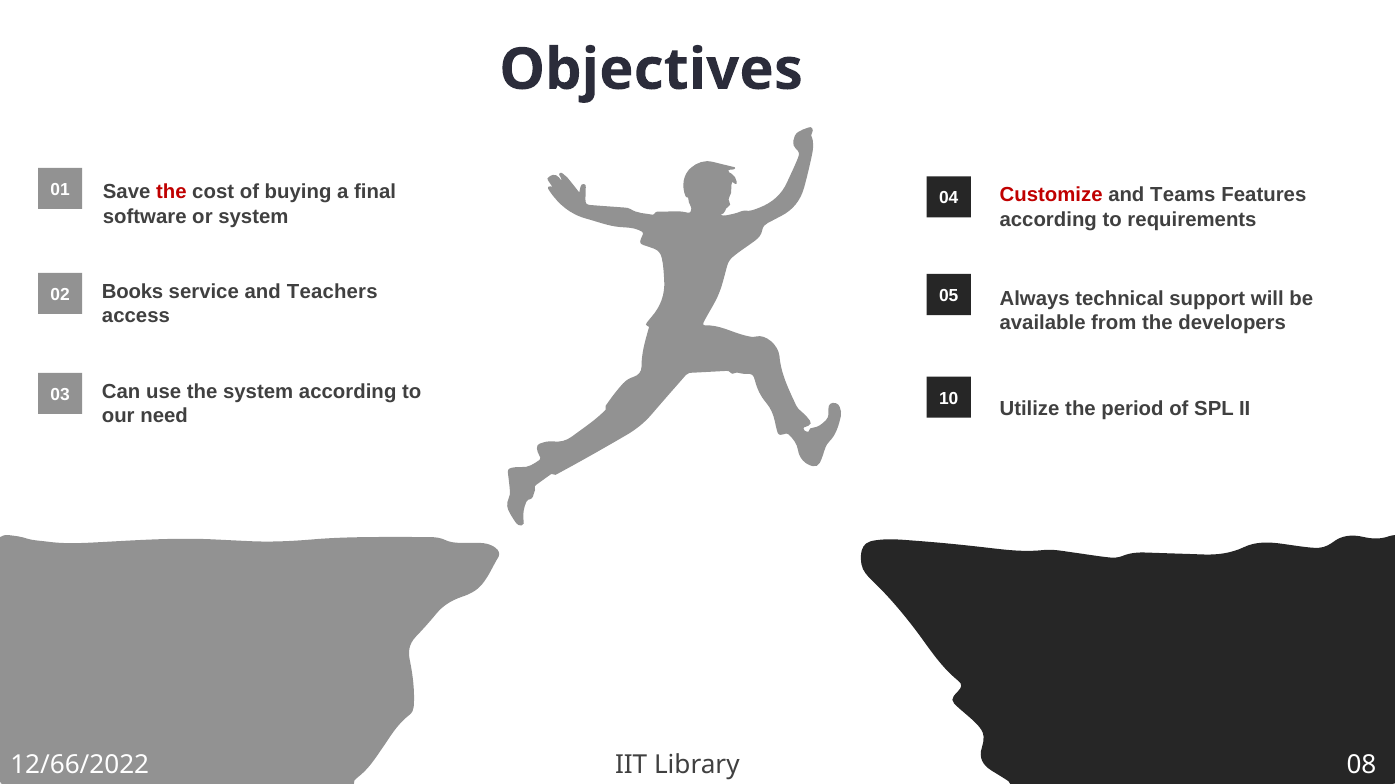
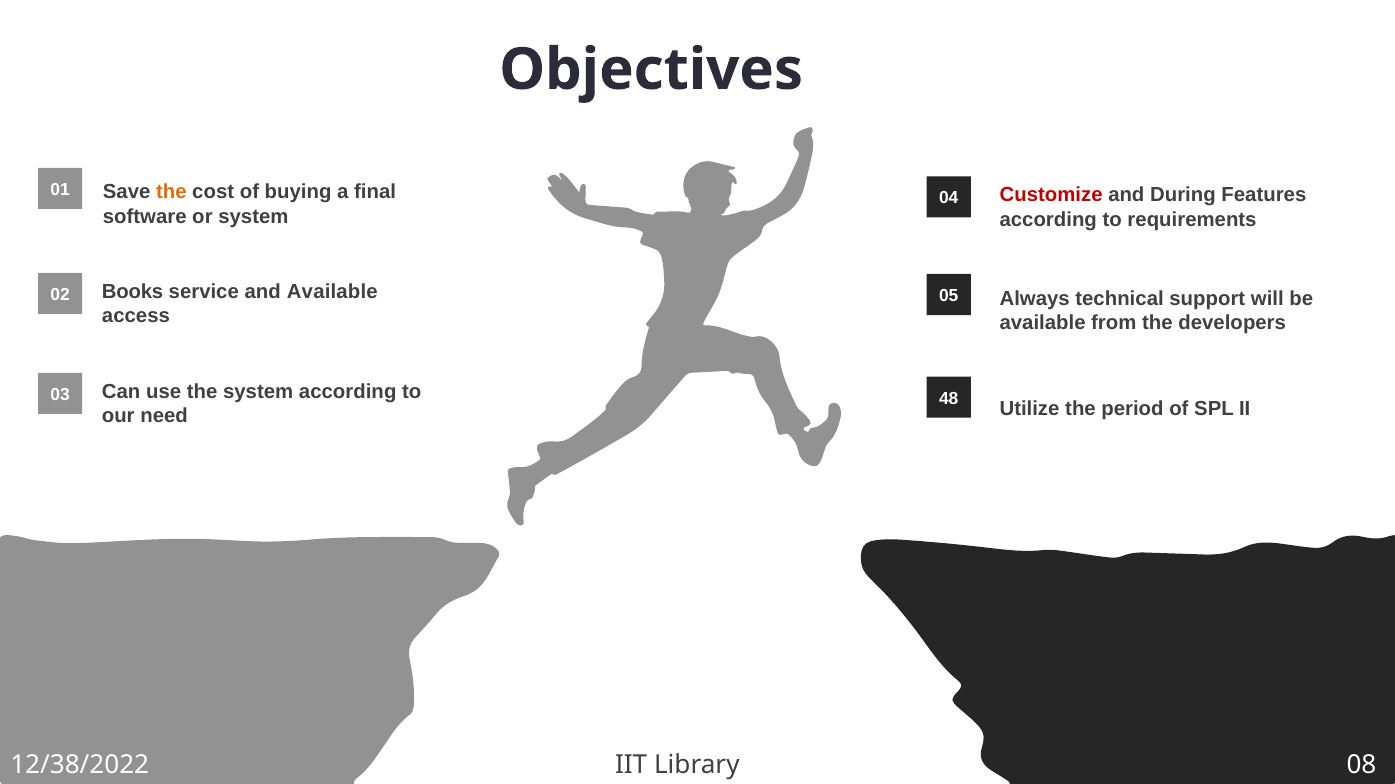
the at (171, 192) colour: red -> orange
Teams: Teams -> During
and Teachers: Teachers -> Available
10: 10 -> 48
12/66/2022: 12/66/2022 -> 12/38/2022
